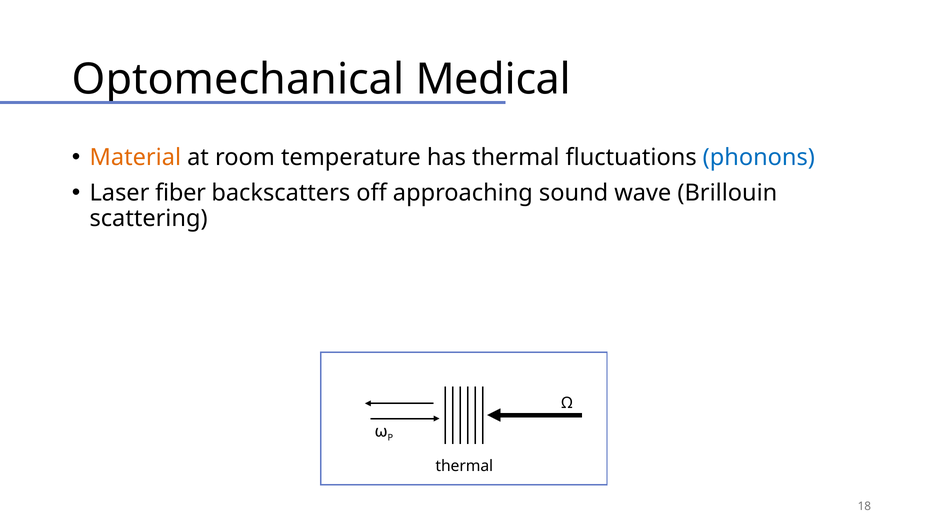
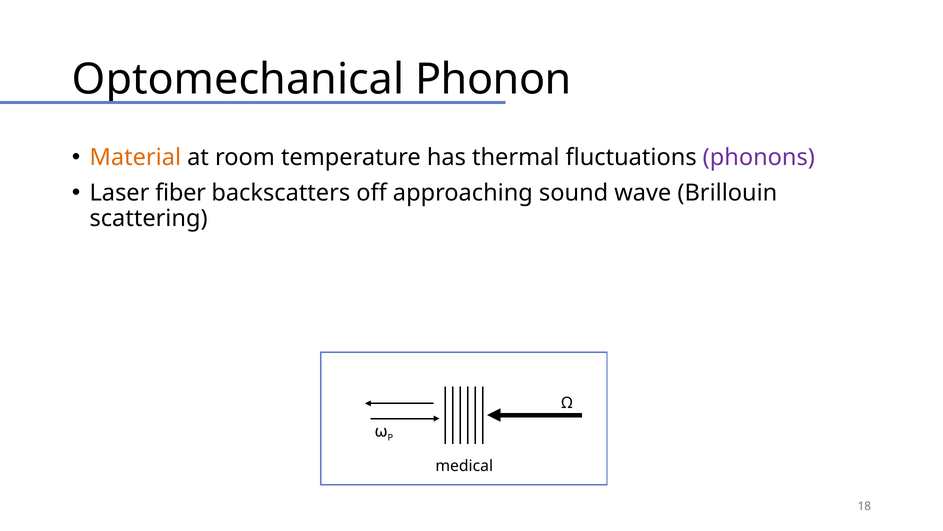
Medical: Medical -> Phonon
phonons colour: blue -> purple
thermal at (464, 465): thermal -> medical
